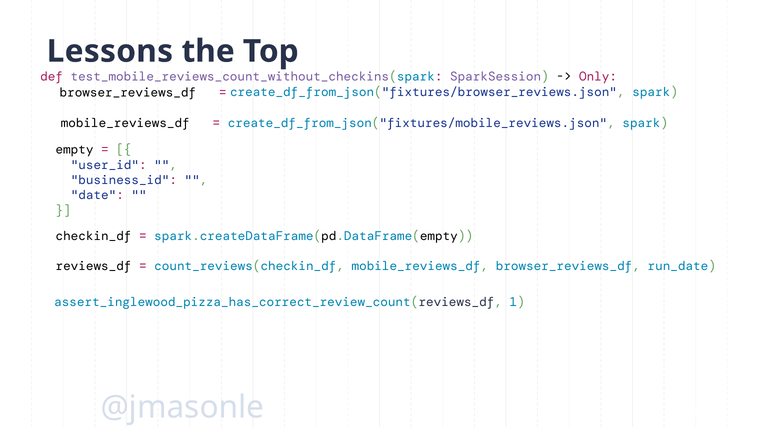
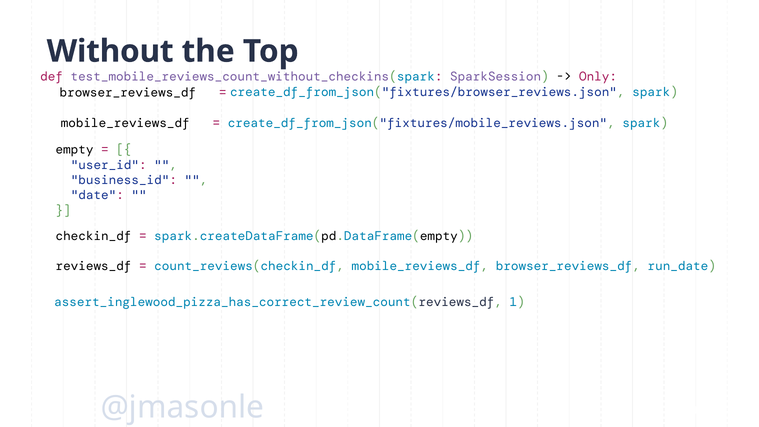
Lessons: Lessons -> Without
